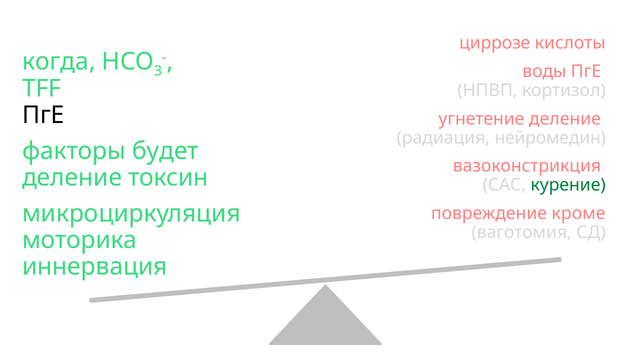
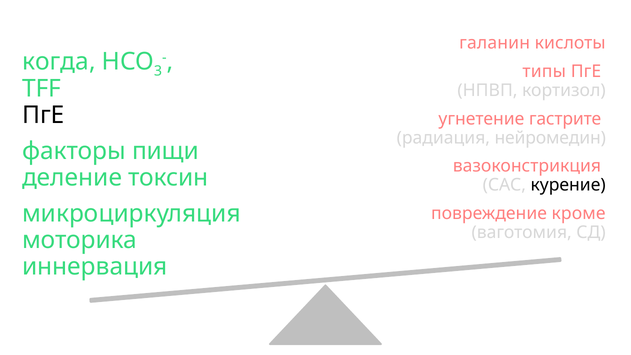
циррозе: циррозе -> галанин
воды: воды -> типы
угнетение деление: деление -> гастрите
будет: будет -> пищи
курение colour: green -> black
